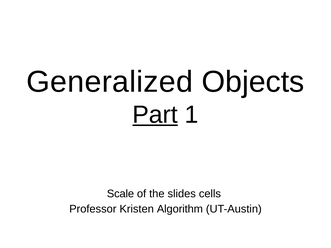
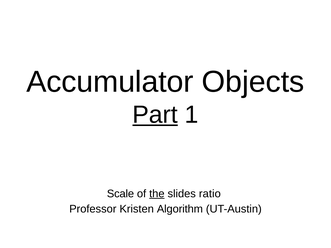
Generalized: Generalized -> Accumulator
the underline: none -> present
cells: cells -> ratio
